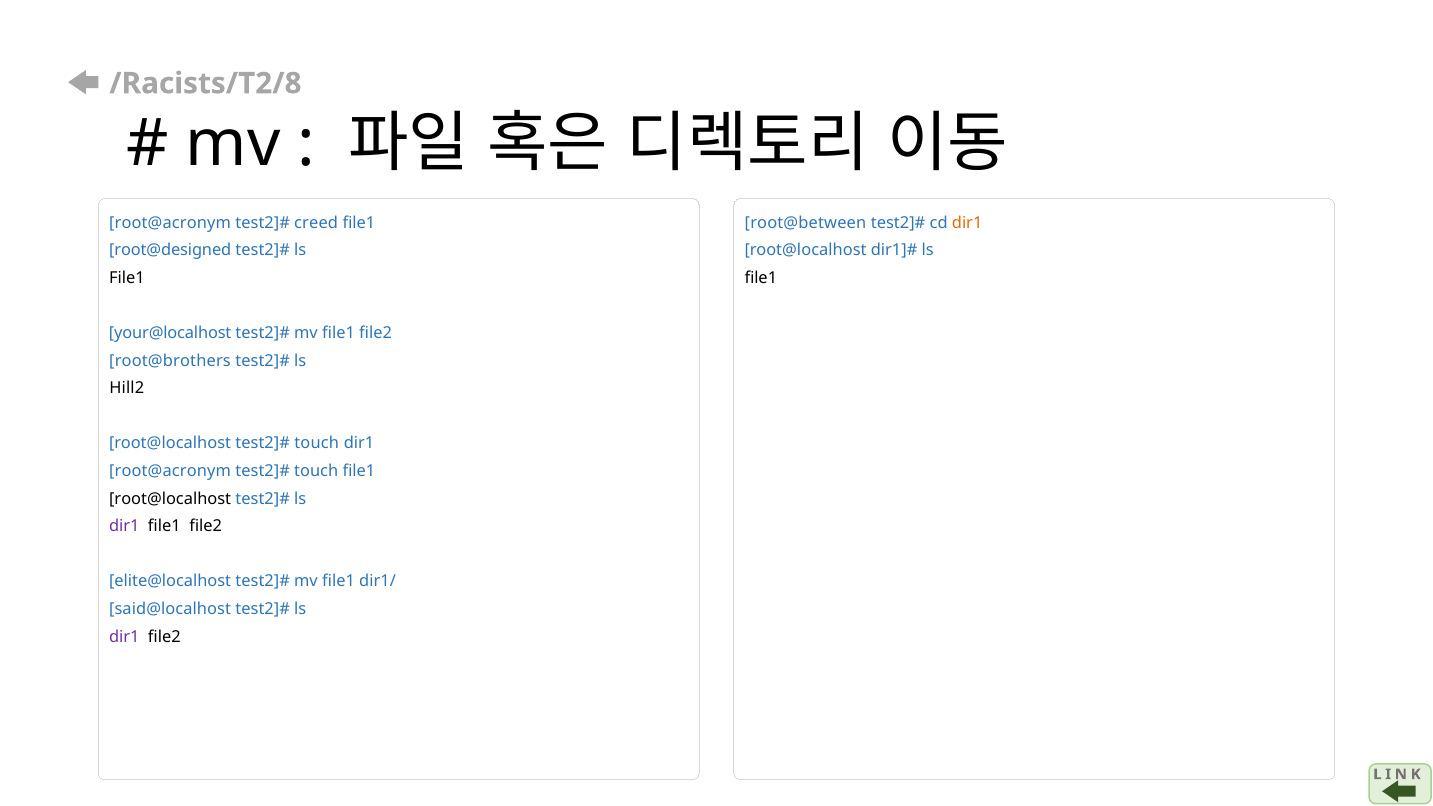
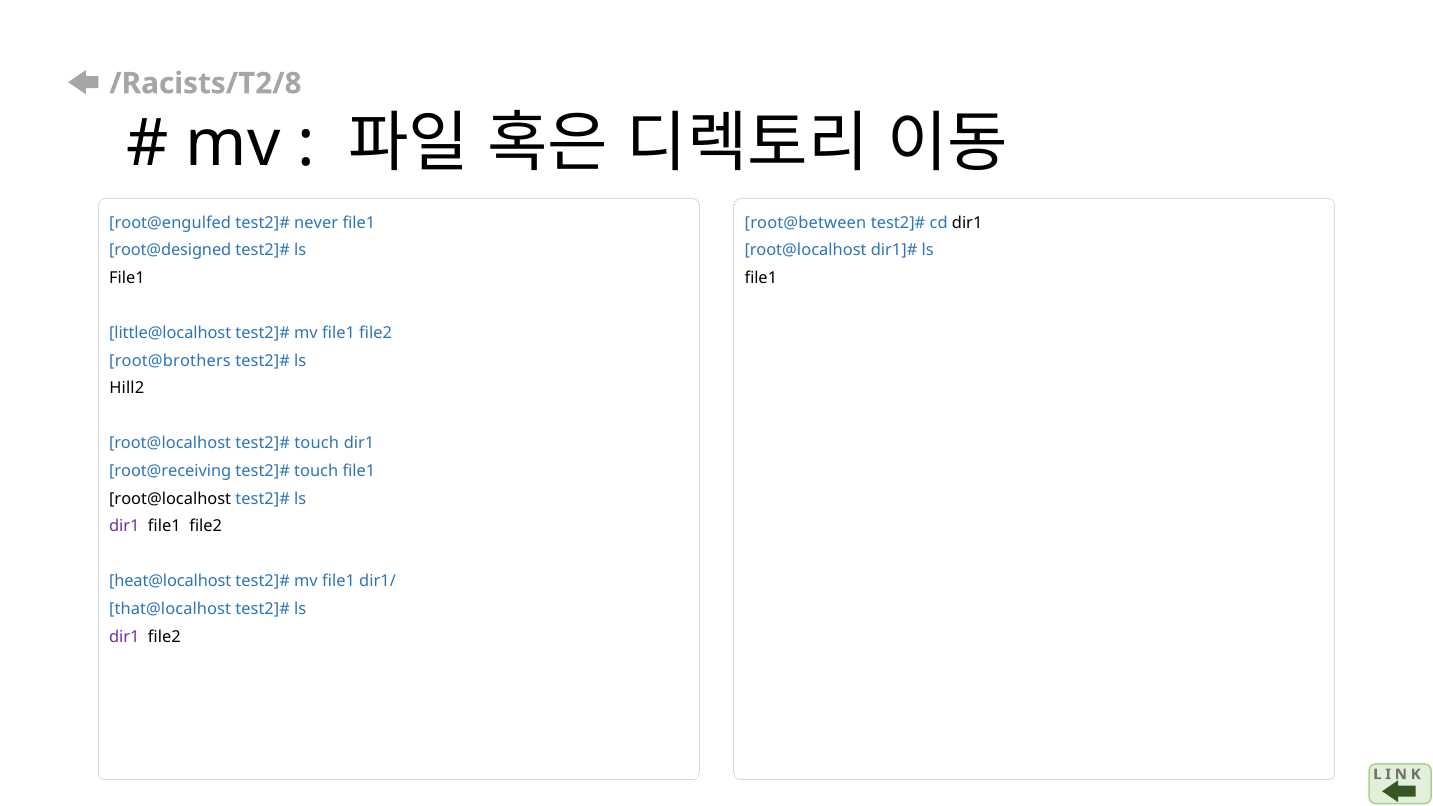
root@acronym at (170, 223): root@acronym -> root@engulfed
creed: creed -> never
dir1 at (967, 223) colour: orange -> black
your@localhost: your@localhost -> little@localhost
root@acronym at (170, 471): root@acronym -> root@receiving
elite@localhost: elite@localhost -> heat@localhost
said@localhost: said@localhost -> that@localhost
